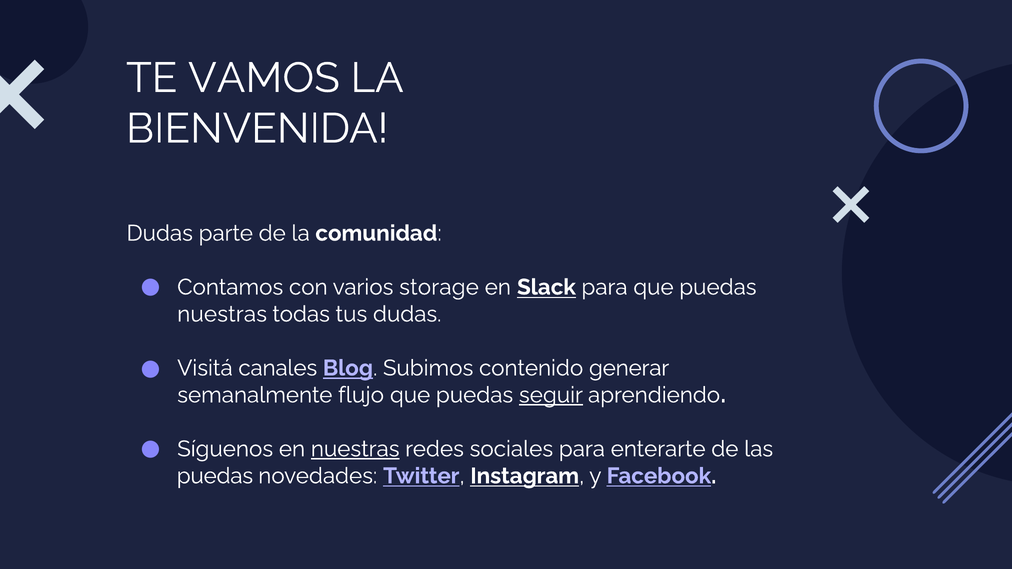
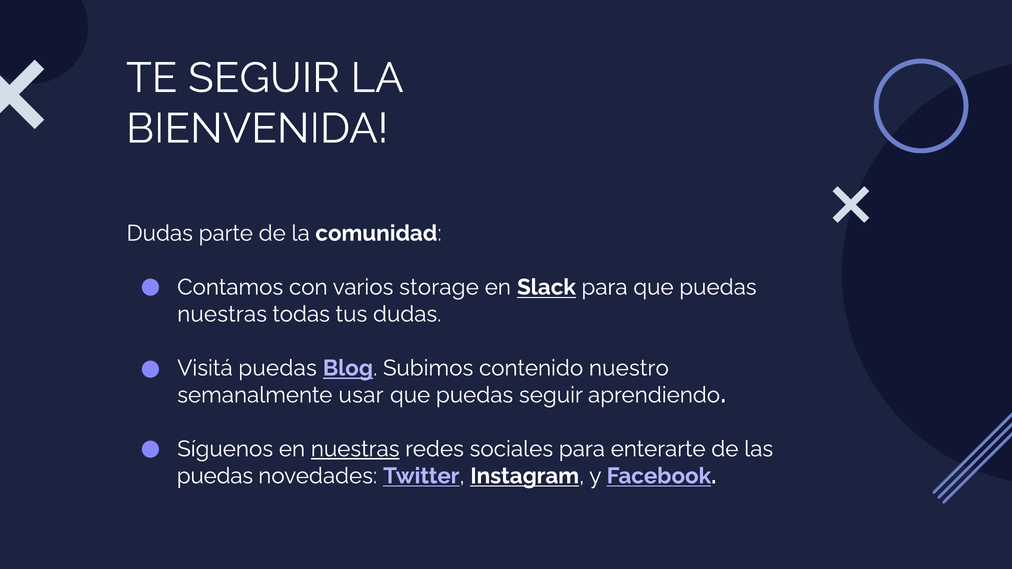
TE VAMOS: VAMOS -> SEGUIR
Visitá canales: canales -> puedas
generar: generar -> nuestro
flujo: flujo -> usar
seguir at (551, 395) underline: present -> none
